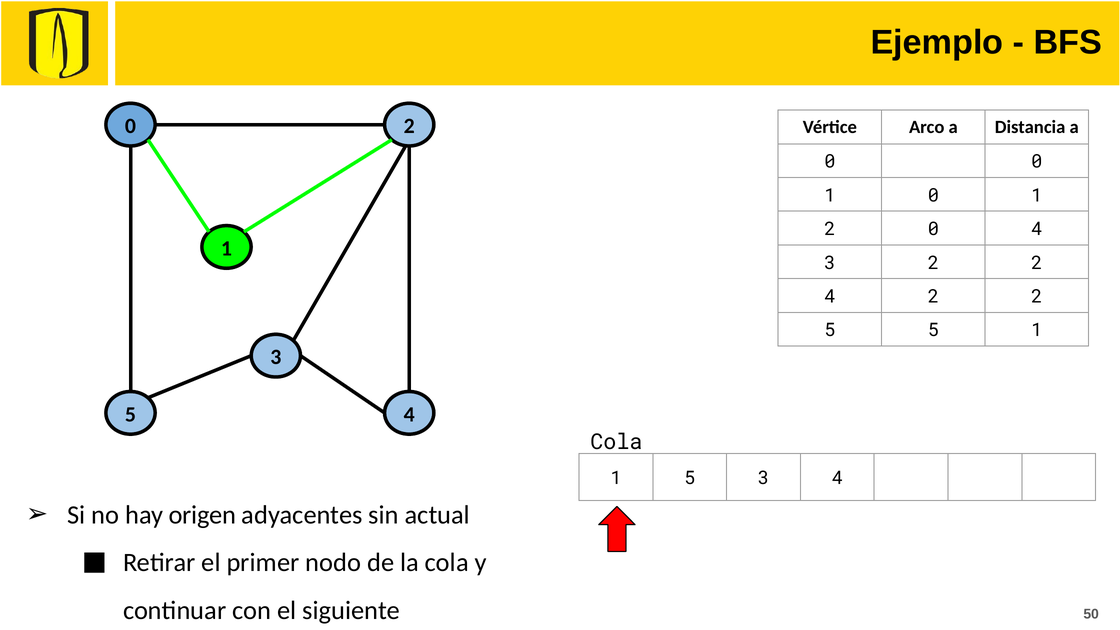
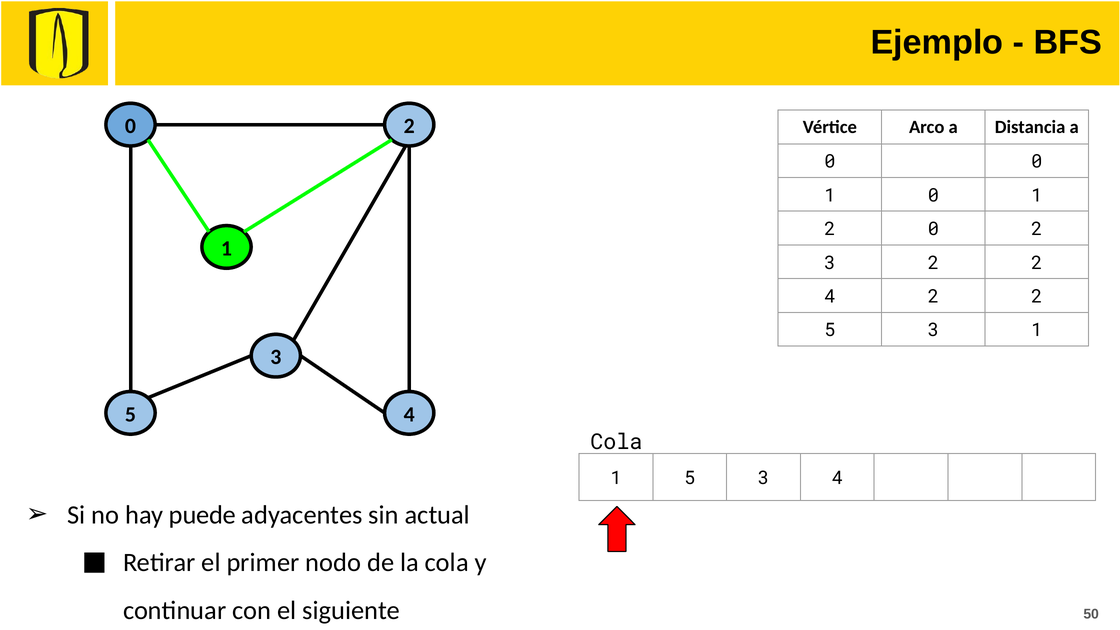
0 4: 4 -> 2
5 at (933, 330): 5 -> 3
origen: origen -> puede
